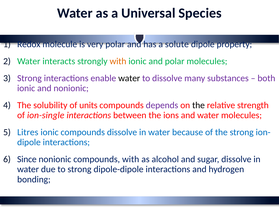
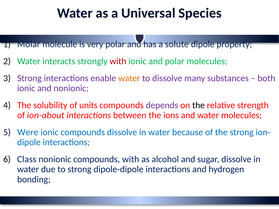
Redox: Redox -> Molar
with at (118, 61) colour: orange -> red
water at (129, 78) colour: black -> orange
ion-single: ion-single -> ion-about
Litres: Litres -> Were
Since: Since -> Class
